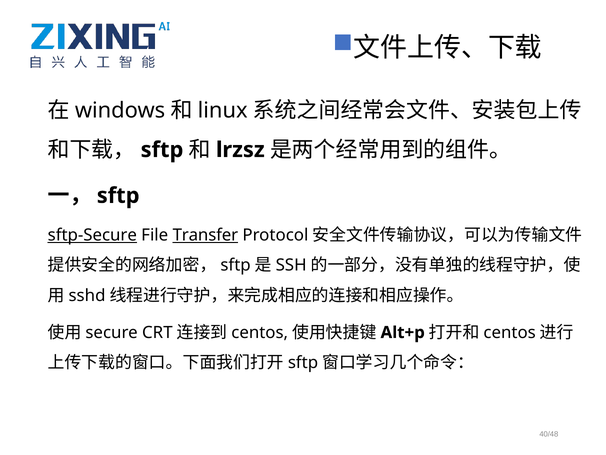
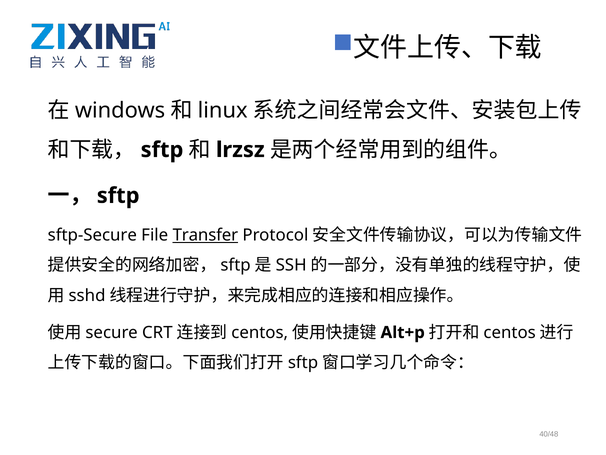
sftp-Secure underline: present -> none
